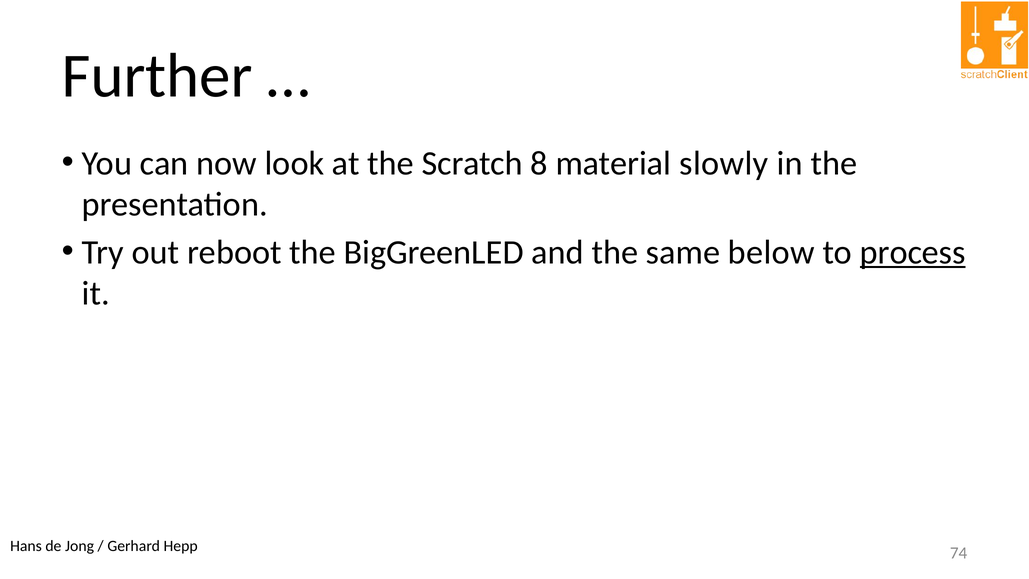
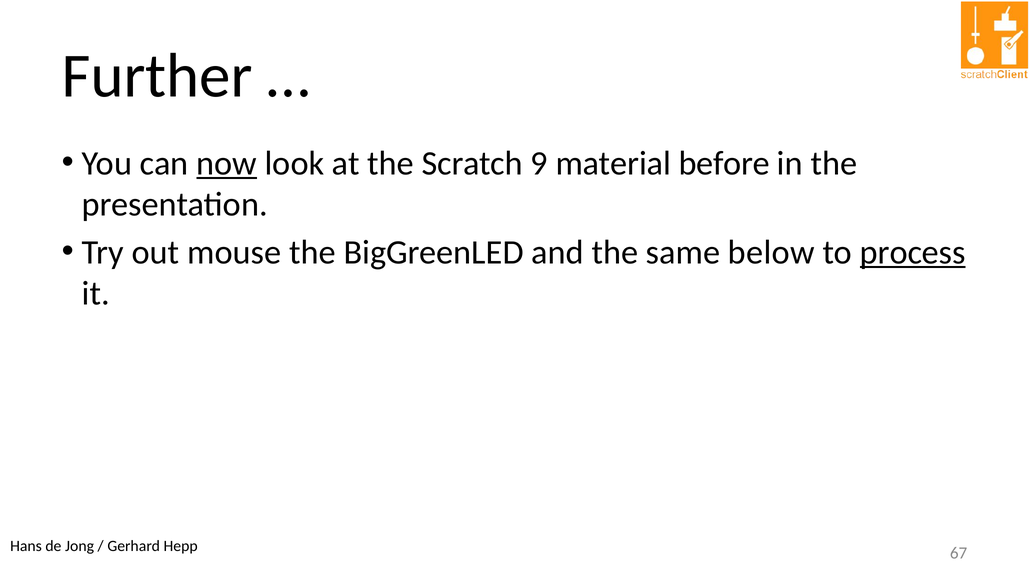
now underline: none -> present
8: 8 -> 9
slowly: slowly -> before
reboot: reboot -> mouse
74: 74 -> 67
